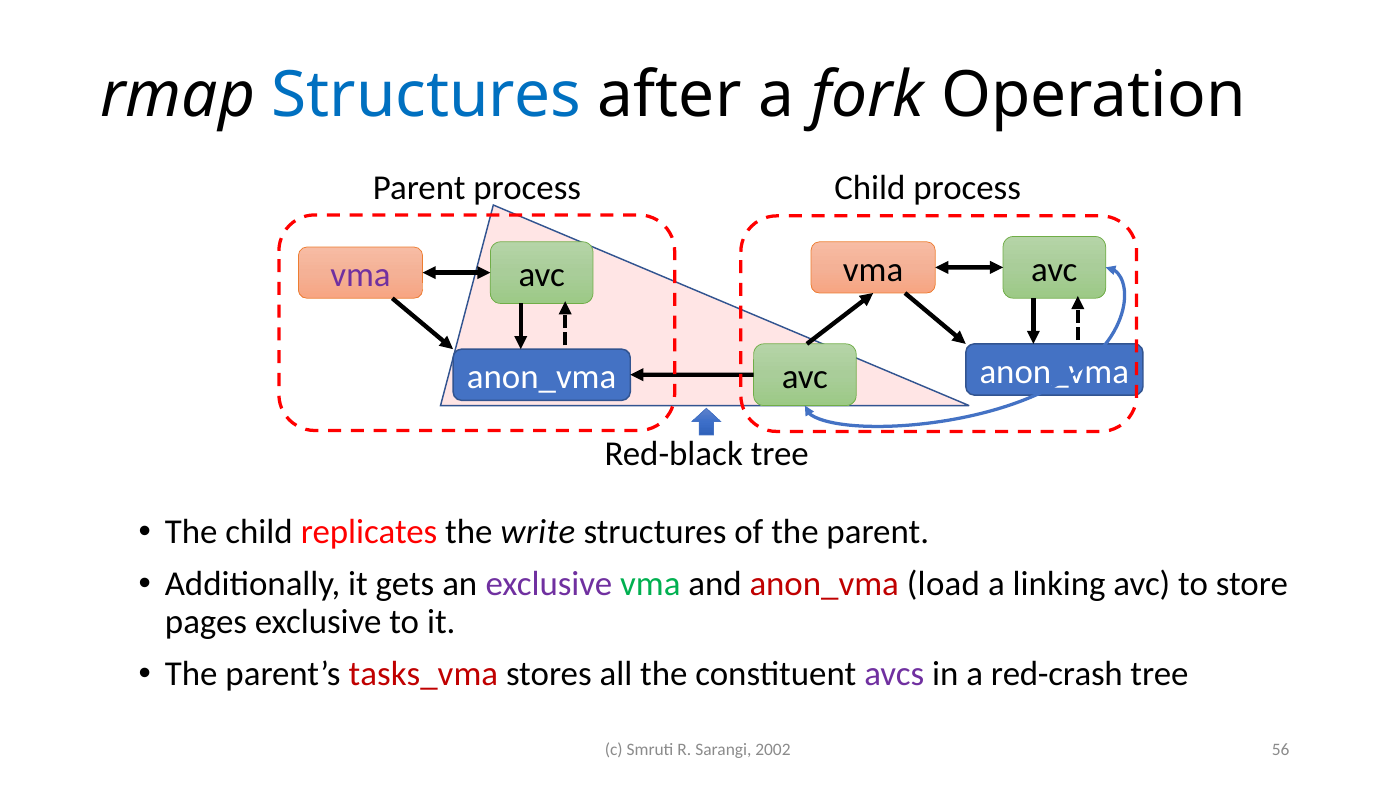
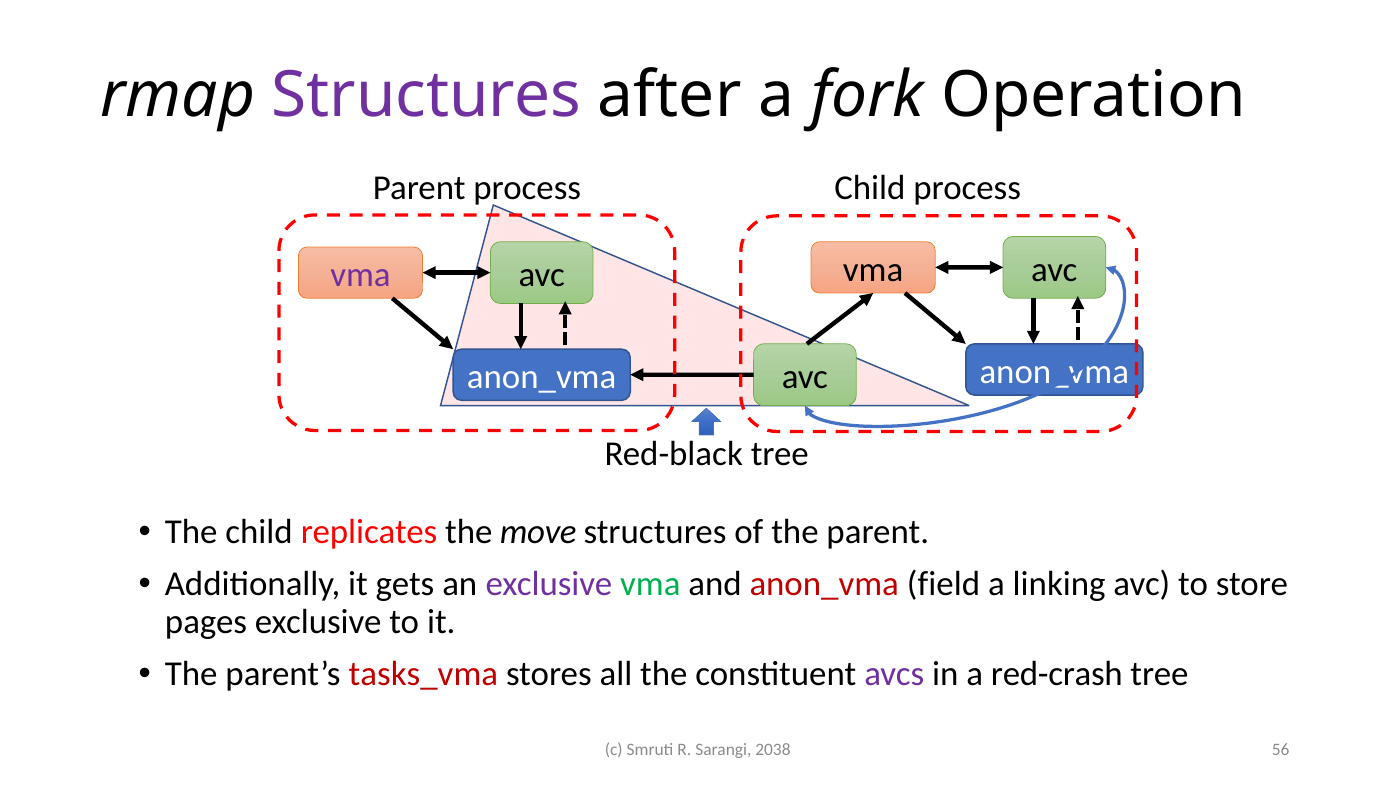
Structures at (427, 95) colour: blue -> purple
write: write -> move
load: load -> field
2002: 2002 -> 2038
